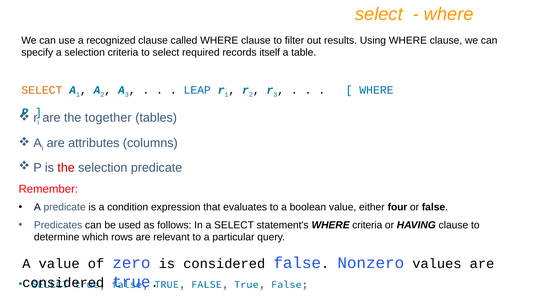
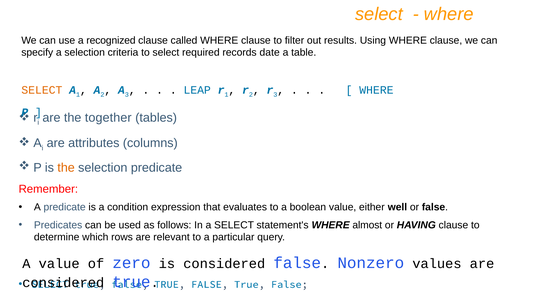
itself: itself -> date
the at (66, 168) colour: red -> orange
four: four -> well
WHERE criteria: criteria -> almost
